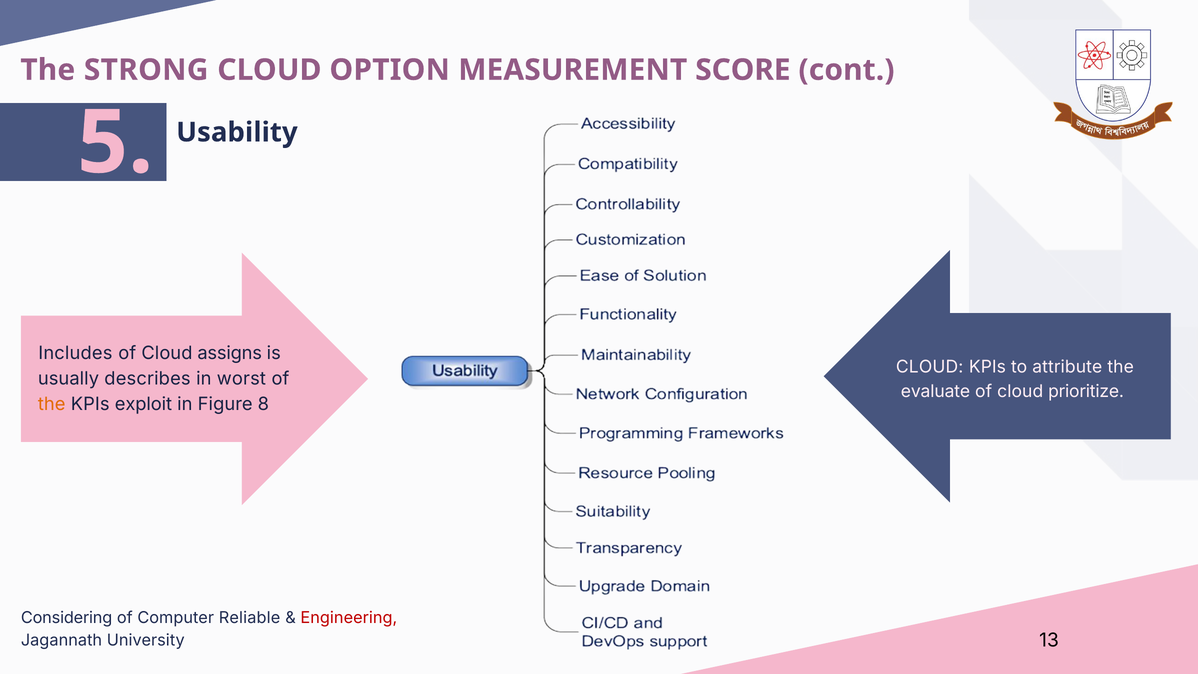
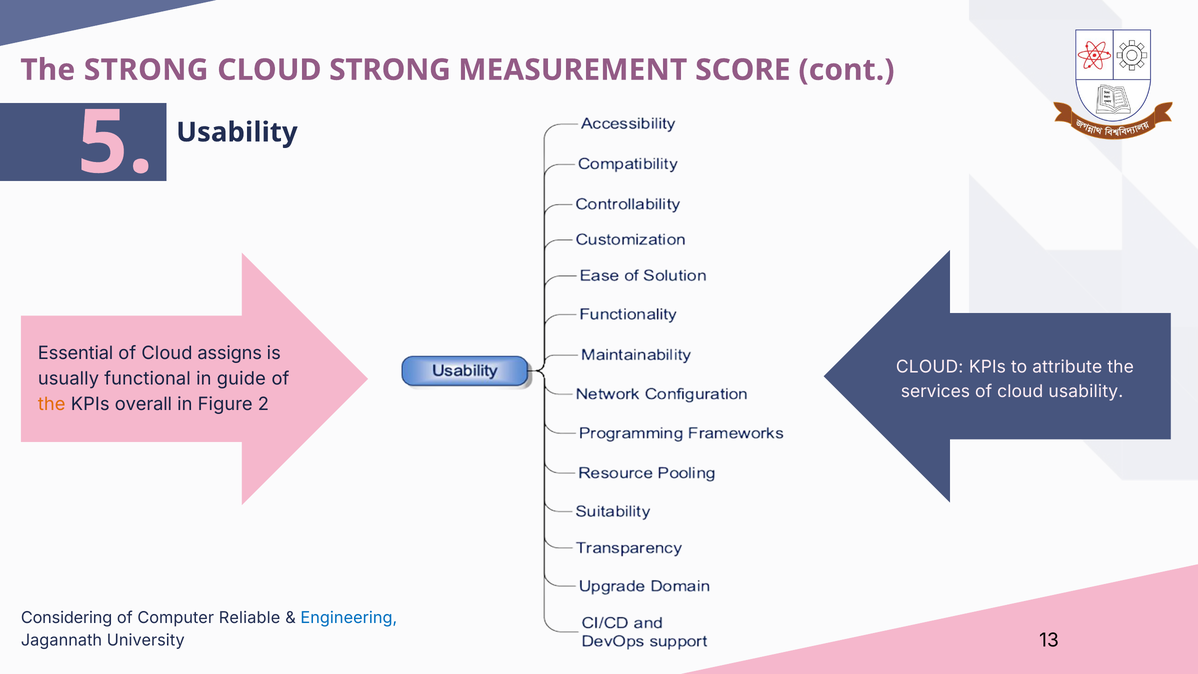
CLOUD OPTION: OPTION -> STRONG
Includes: Includes -> Essential
describes: describes -> functional
worst: worst -> guide
evaluate: evaluate -> services
cloud prioritize: prioritize -> usability
exploit: exploit -> overall
8: 8 -> 2
Engineering colour: red -> blue
